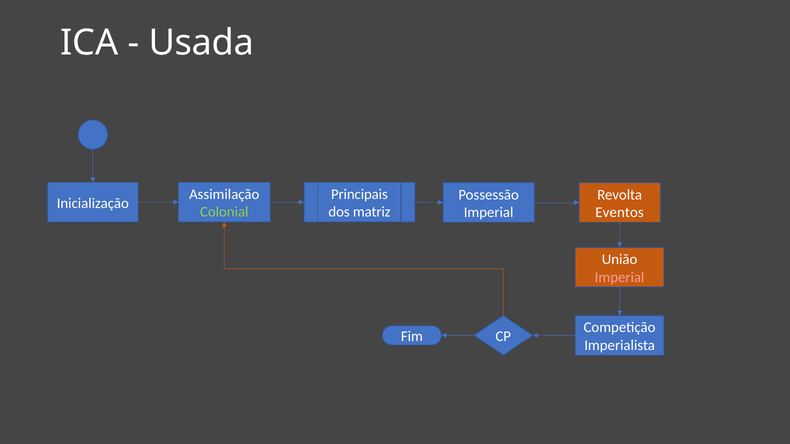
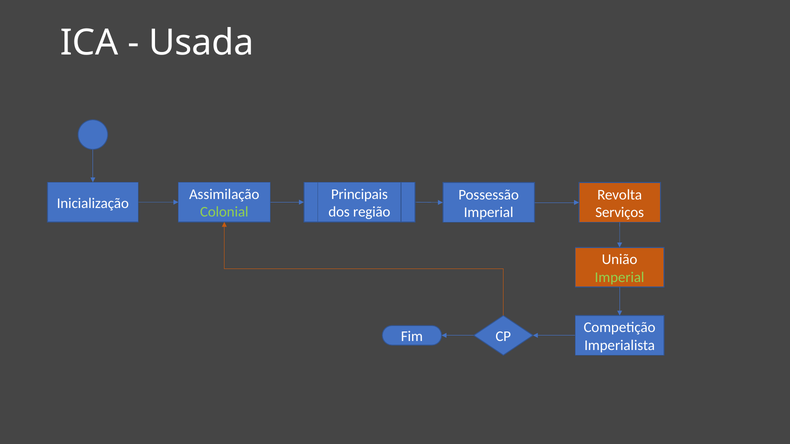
matriz: matriz -> região
Eventos: Eventos -> Serviços
Imperial at (620, 277) colour: pink -> light green
